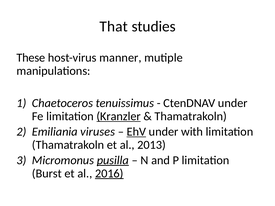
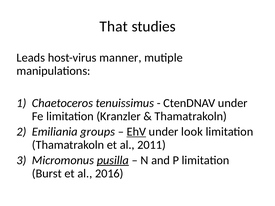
These: These -> Leads
Kranzler underline: present -> none
viruses: viruses -> groups
with: with -> look
2013: 2013 -> 2011
2016 underline: present -> none
